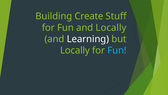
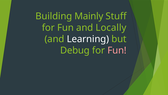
Create: Create -> Mainly
Locally at (75, 50): Locally -> Debug
Fun at (117, 50) colour: light blue -> pink
